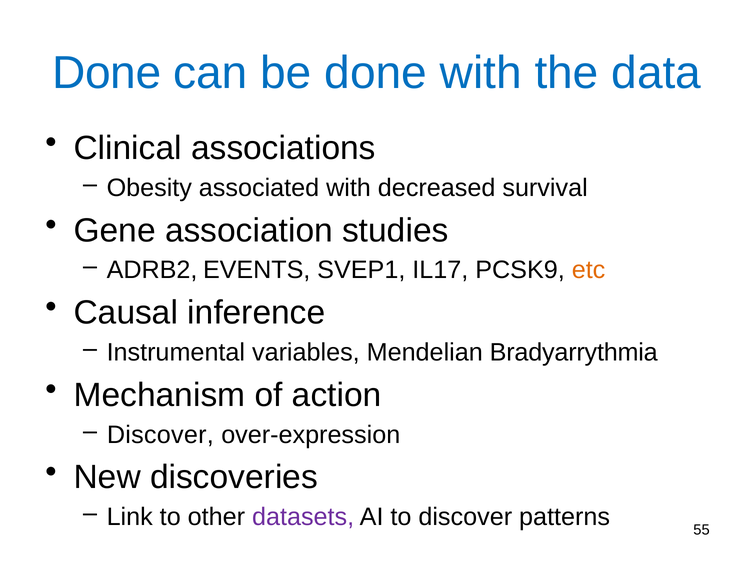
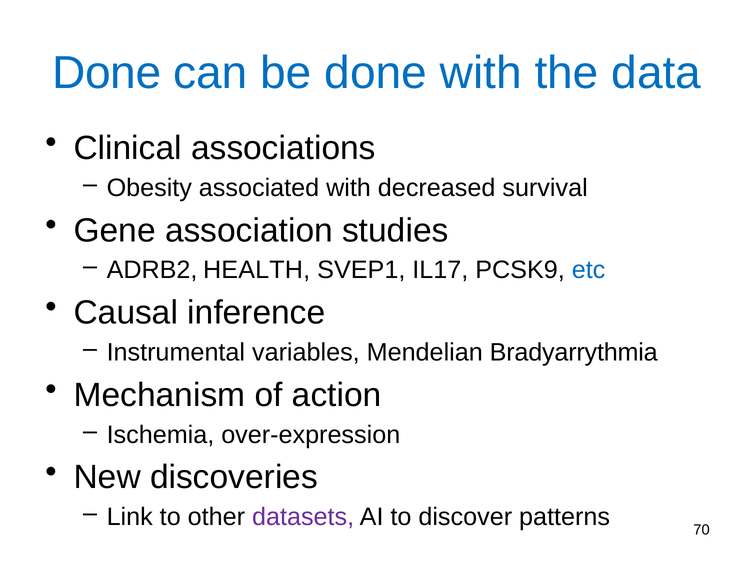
EVENTS: EVENTS -> HEALTH
etc colour: orange -> blue
Discover at (160, 434): Discover -> Ischemia
55: 55 -> 70
